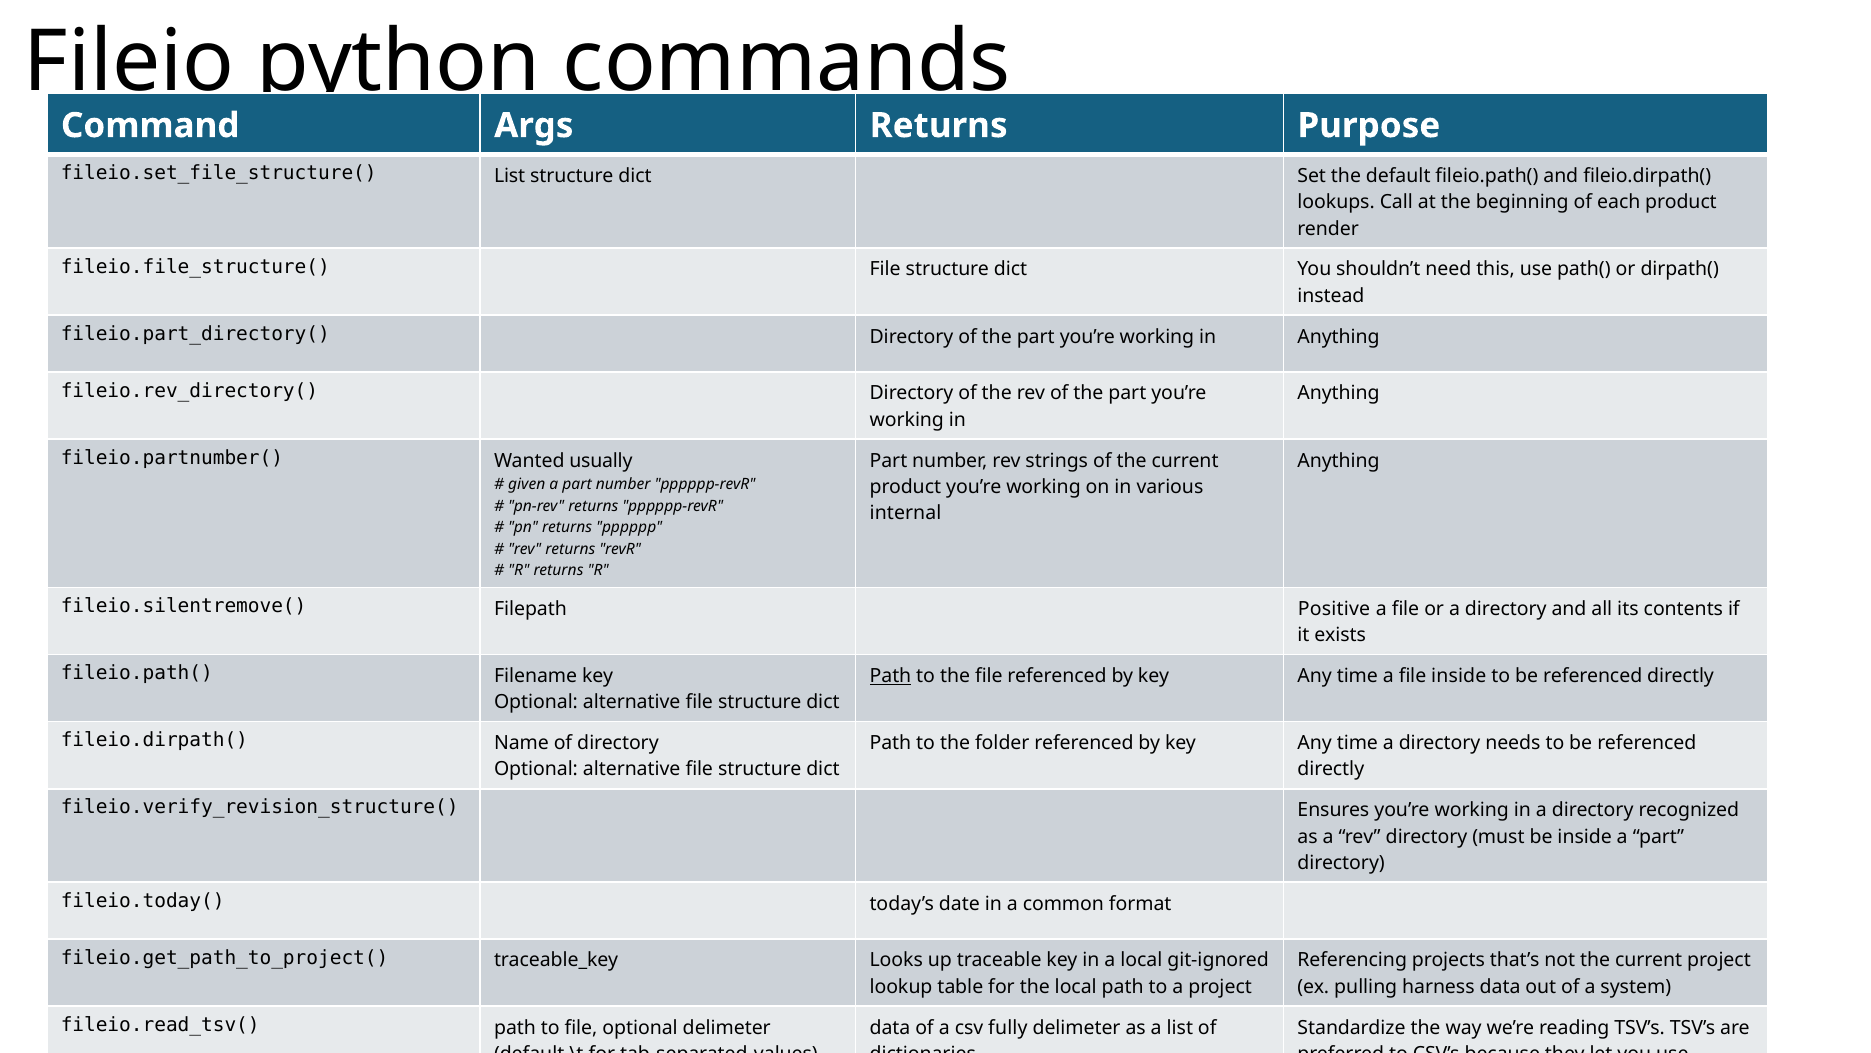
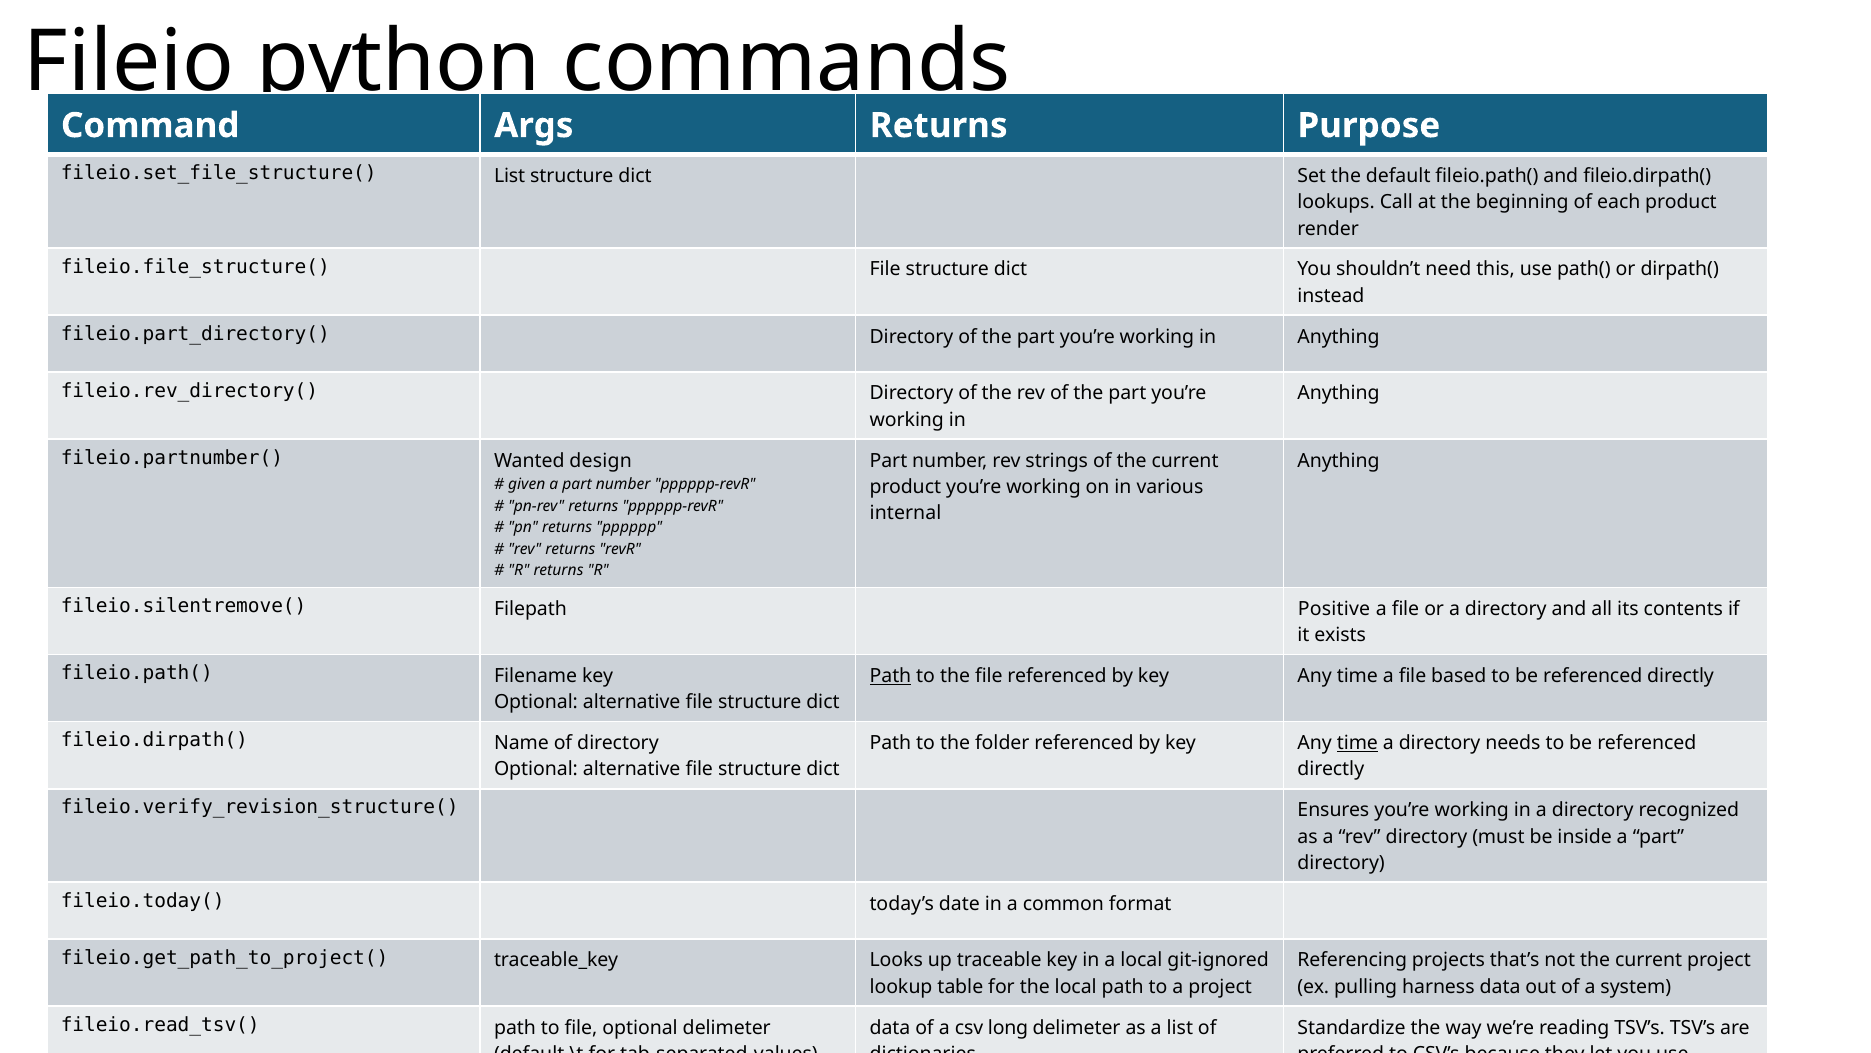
usually: usually -> design
file inside: inside -> based
time at (1357, 743) underline: none -> present
fully: fully -> long
